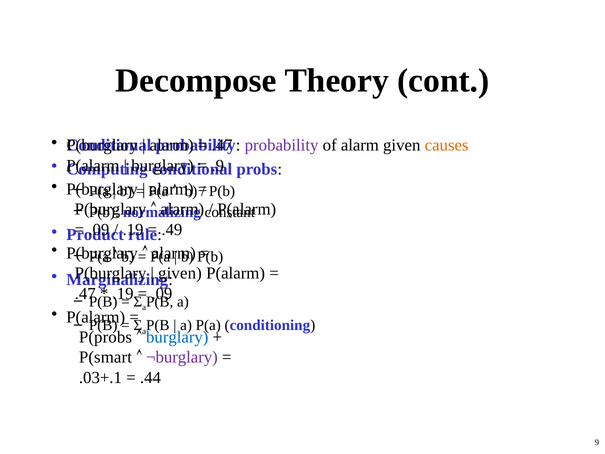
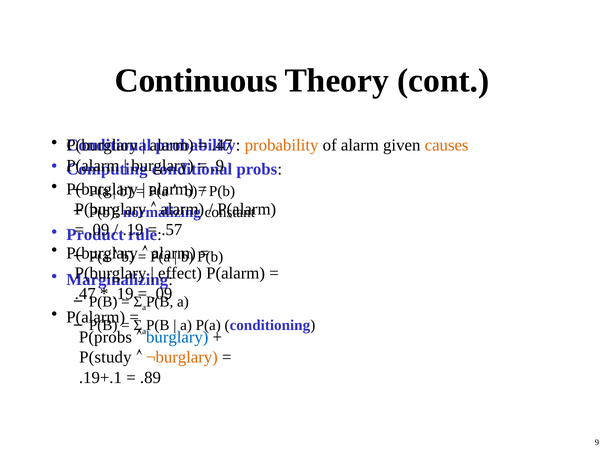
Decompose: Decompose -> Continuous
probability at (282, 145) colour: purple -> orange
.49: .49 -> .57
given at (180, 273): given -> effect
P(smart: P(smart -> P(study
¬burglary colour: purple -> orange
.03+.1: .03+.1 -> .19+.1
.44: .44 -> .89
